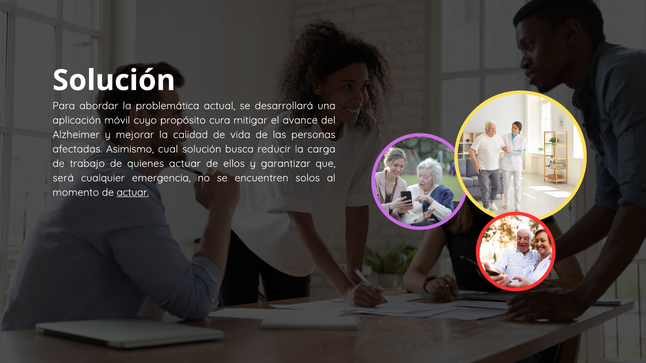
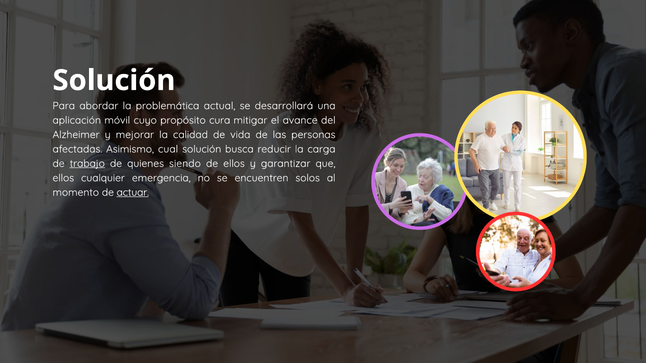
trabajo underline: none -> present
quienes actuar: actuar -> siendo
será at (63, 178): será -> ellos
